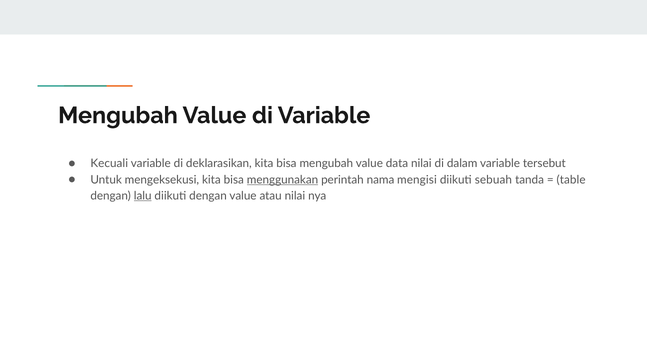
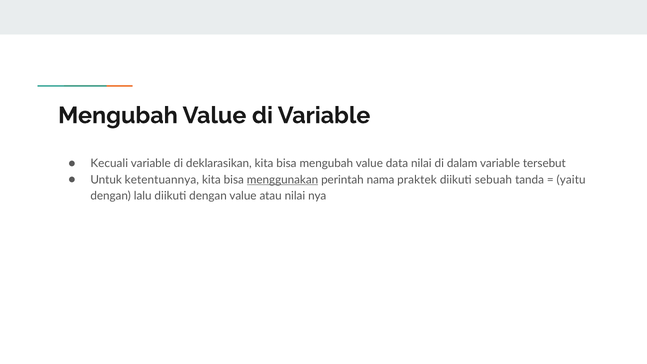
mengeksekusi: mengeksekusi -> ketentuannya
mengisi: mengisi -> praktek
table: table -> yaitu
lalu underline: present -> none
